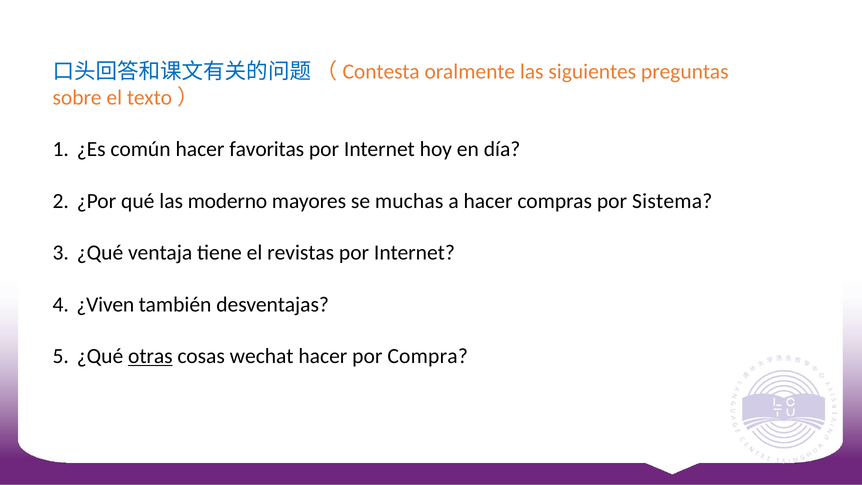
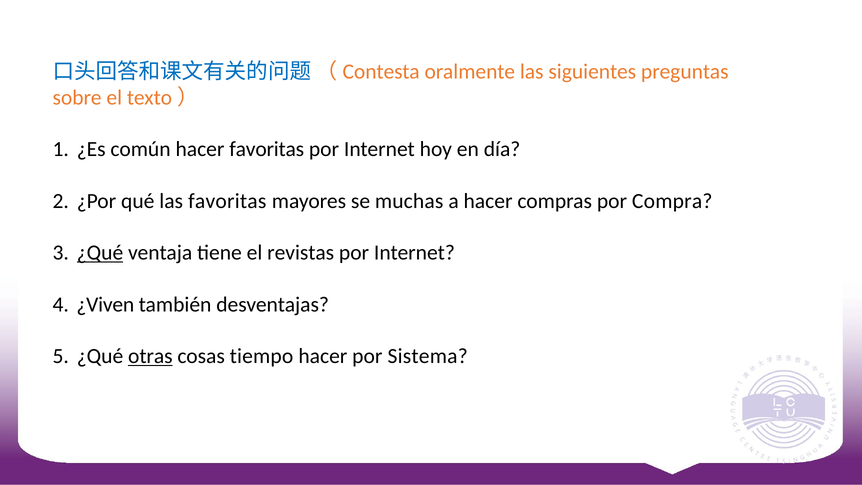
las moderno: moderno -> favoritas
Sistema: Sistema -> Compra
¿Qué at (100, 253) underline: none -> present
wechat: wechat -> tiempo
Compra: Compra -> Sistema
